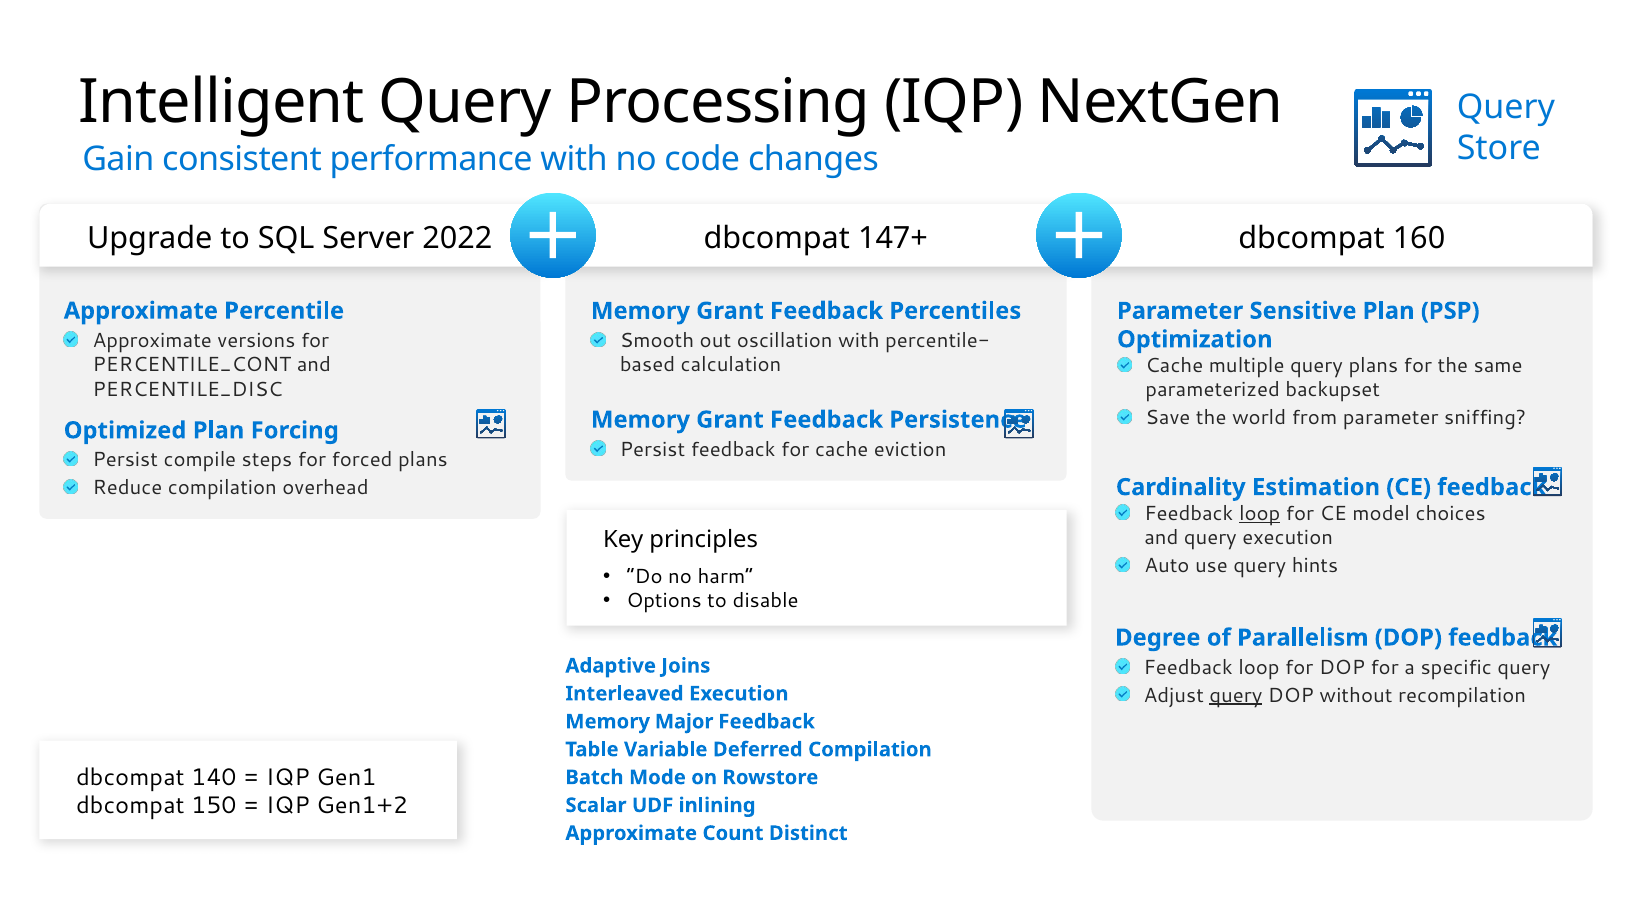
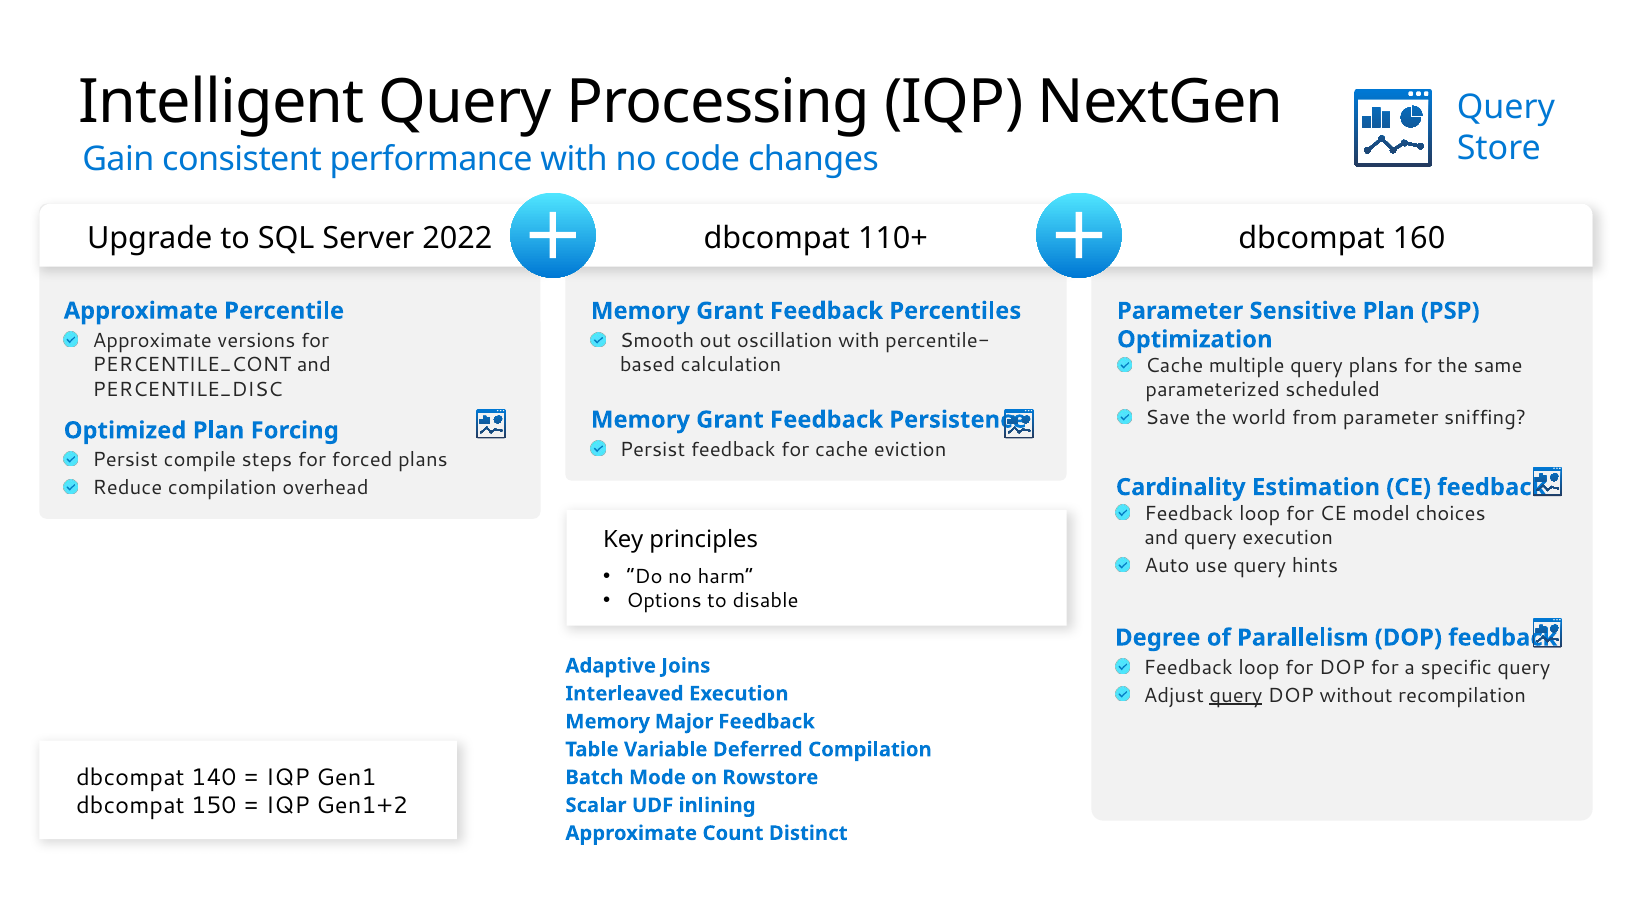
147+: 147+ -> 110+
backupset: backupset -> scheduled
loop at (1260, 514) underline: present -> none
